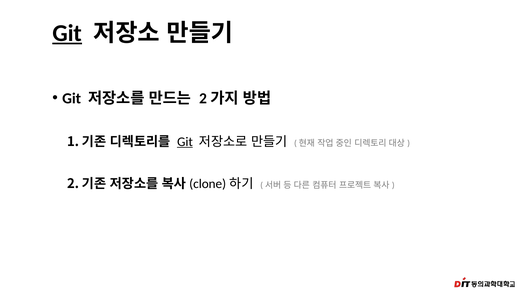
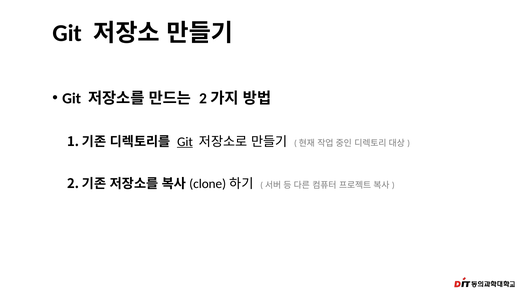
Git at (67, 33) underline: present -> none
